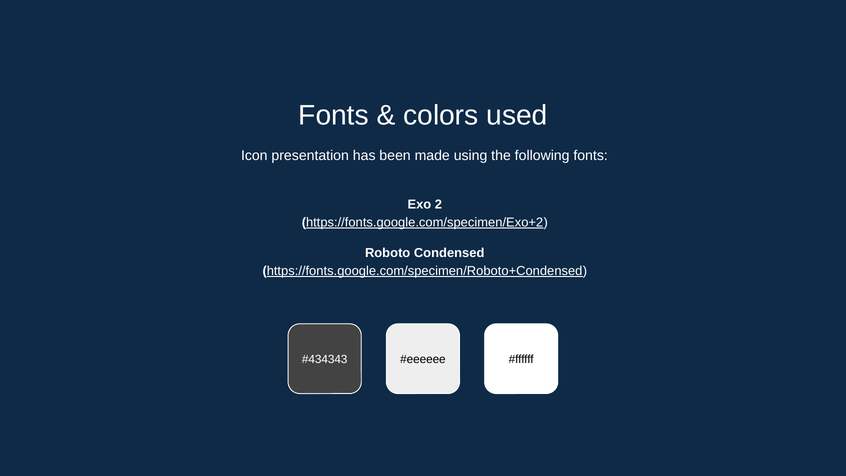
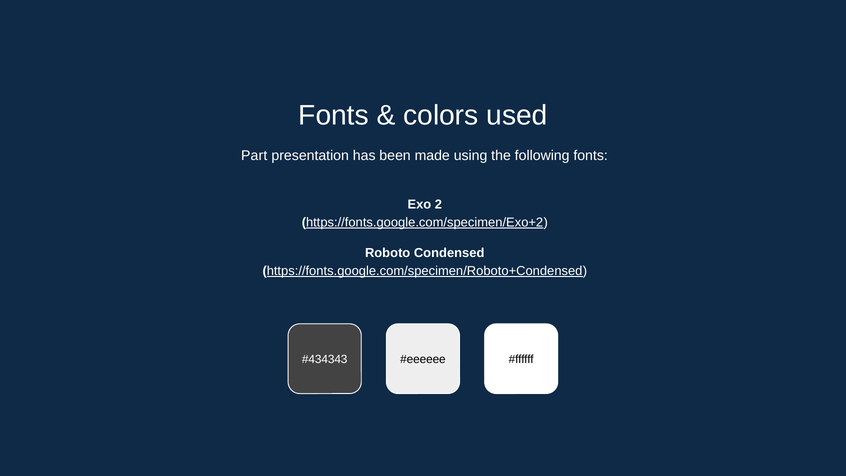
Icon: Icon -> Part
